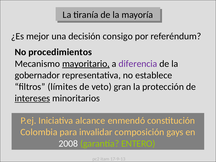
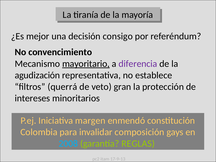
procedimientos: procedimientos -> convencimiento
gobernador: gobernador -> agudización
límites: límites -> querrá
intereses underline: present -> none
alcance: alcance -> margen
2008 colour: white -> light blue
ENTERO: ENTERO -> REGLAS
